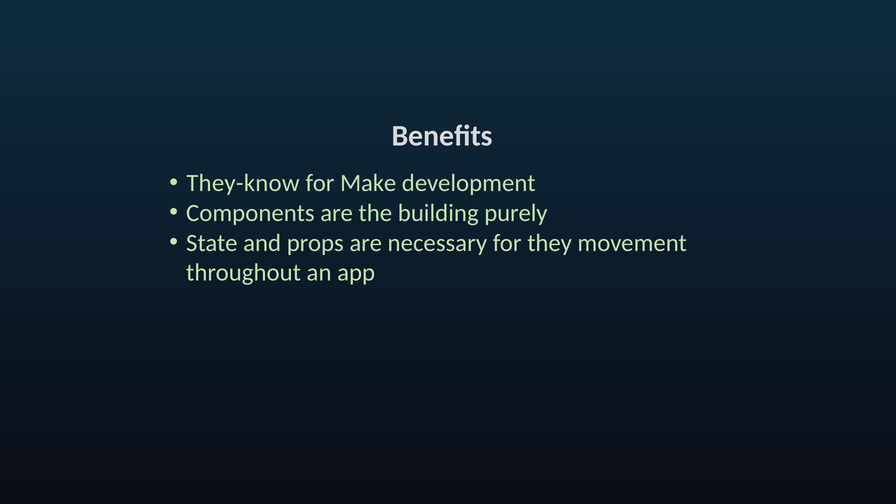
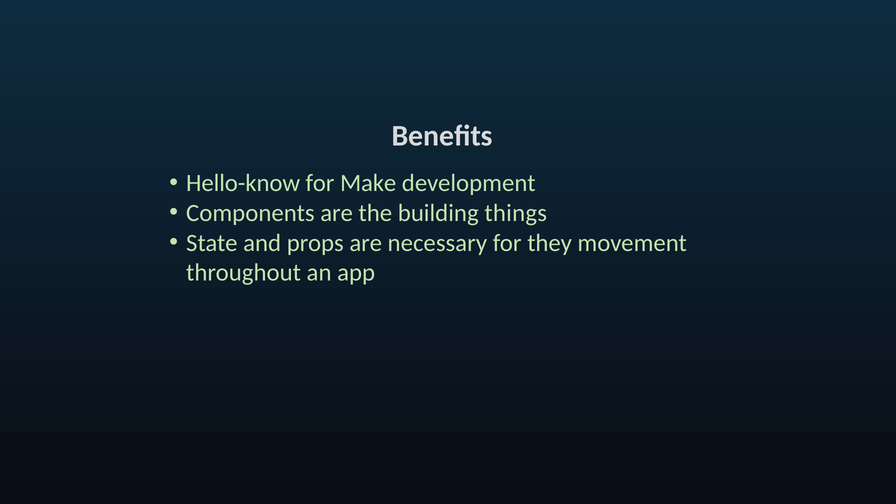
They-know: They-know -> Hello-know
purely: purely -> things
